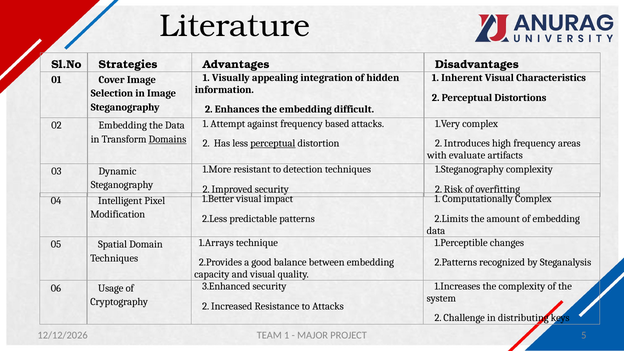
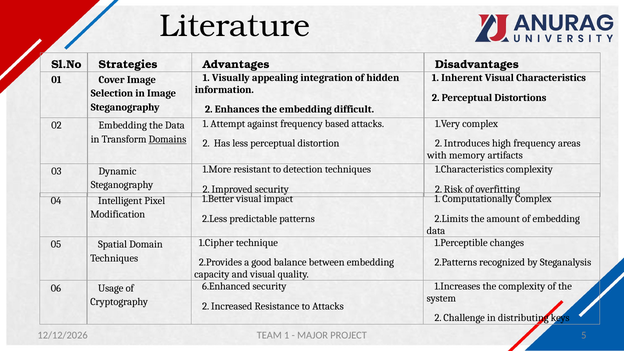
perceptual at (273, 143) underline: present -> none
evaluate: evaluate -> memory
1.Steganography: 1.Steganography -> 1.Characteristics
1.Arrays: 1.Arrays -> 1.Cipher
3.Enhanced: 3.Enhanced -> 6.Enhanced
